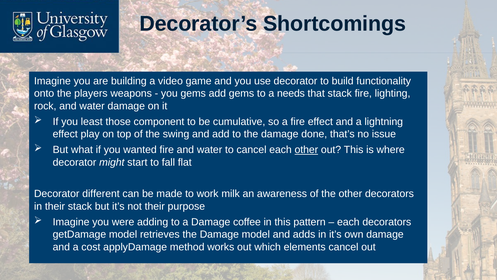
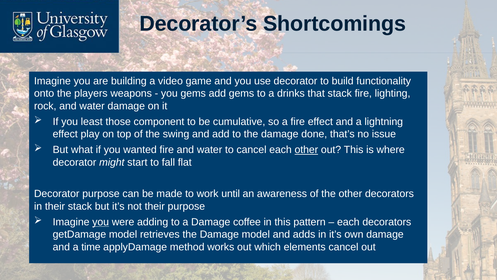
needs: needs -> drinks
Decorator different: different -> purpose
milk: milk -> until
you at (101, 222) underline: none -> present
cost: cost -> time
